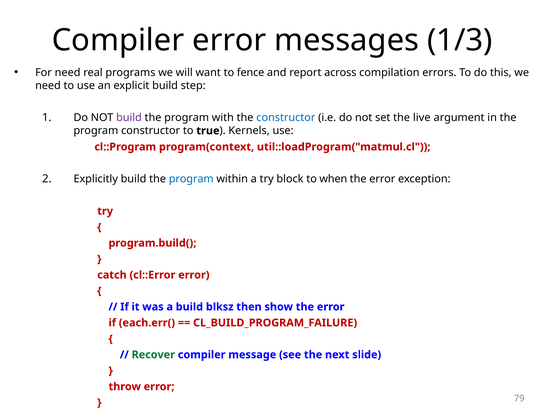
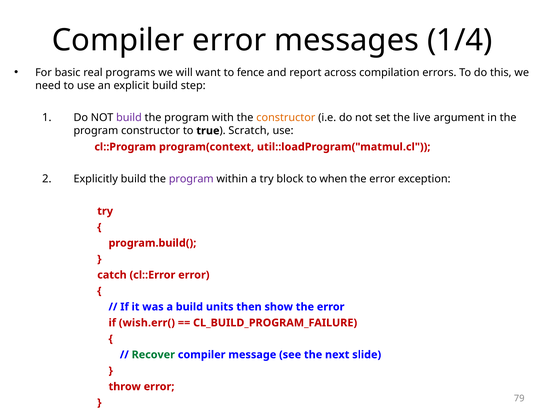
1/3: 1/3 -> 1/4
For need: need -> basic
constructor at (286, 118) colour: blue -> orange
Kernels: Kernels -> Scratch
program at (191, 179) colour: blue -> purple
blksz: blksz -> units
each.err(: each.err( -> wish.err(
